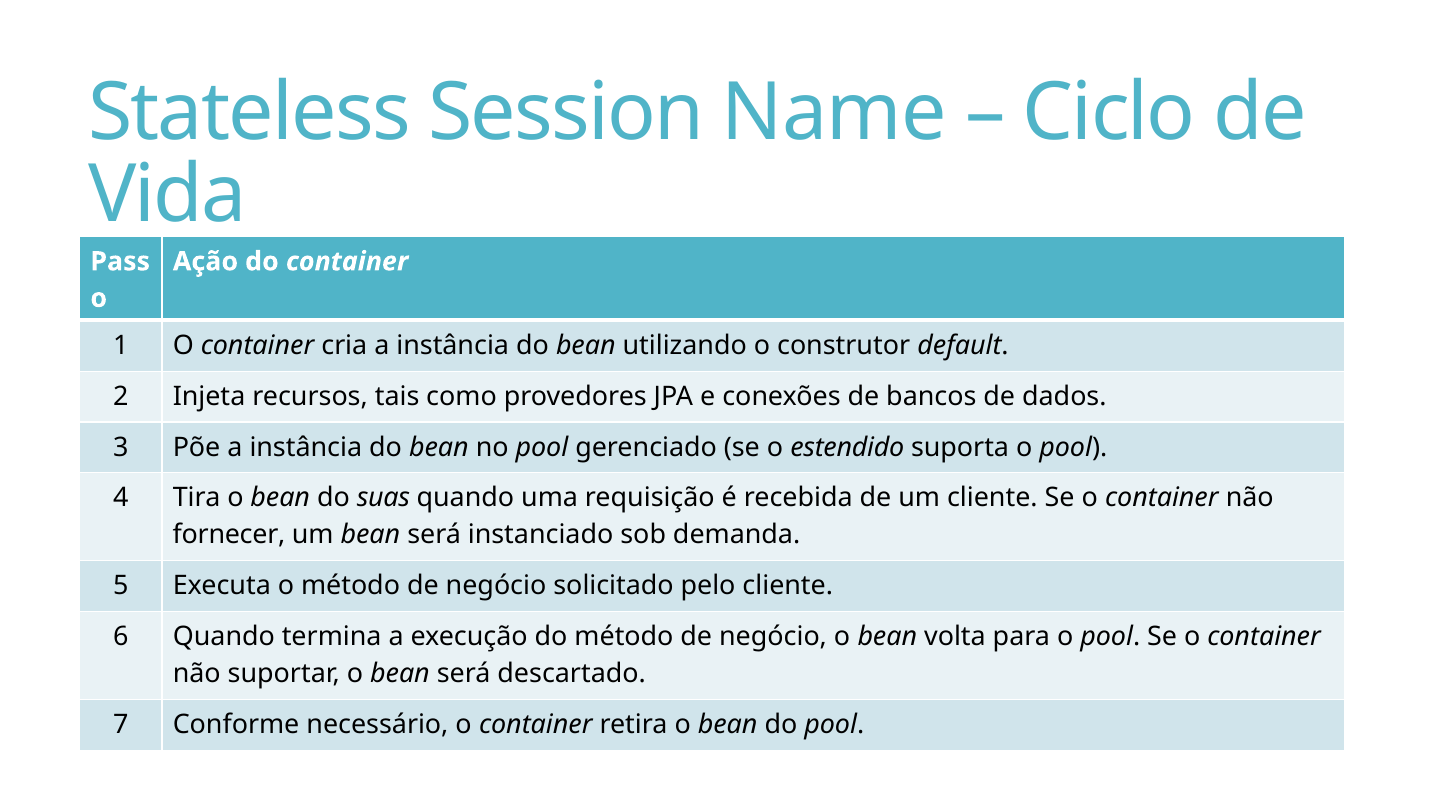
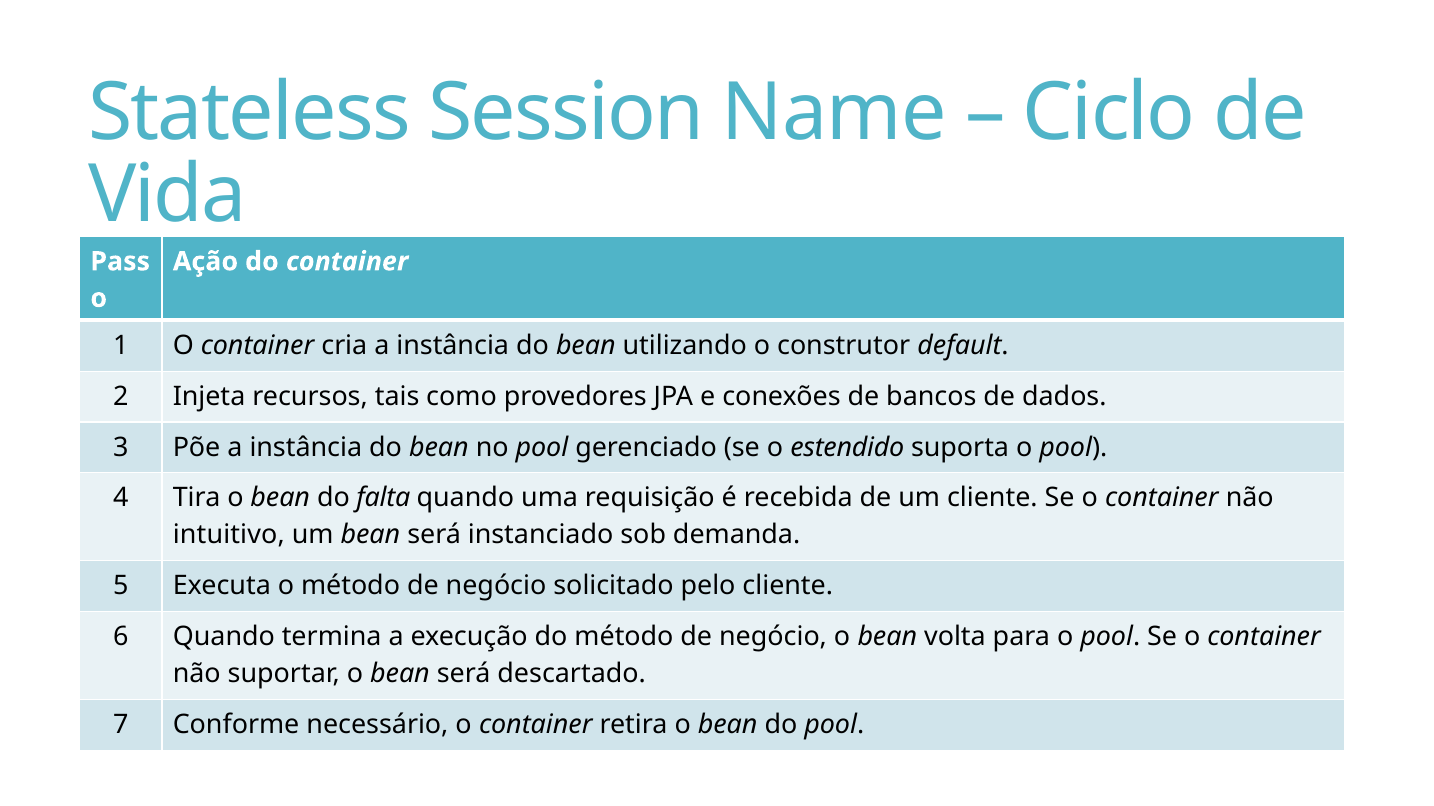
suas: suas -> falta
fornecer: fornecer -> intuitivo
